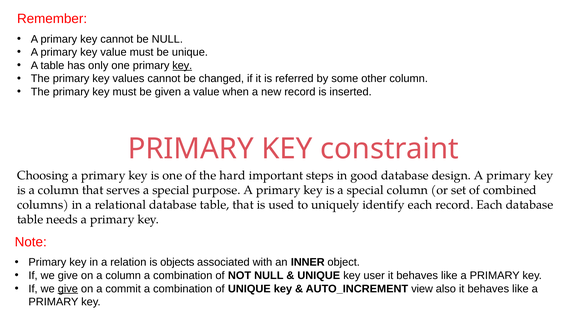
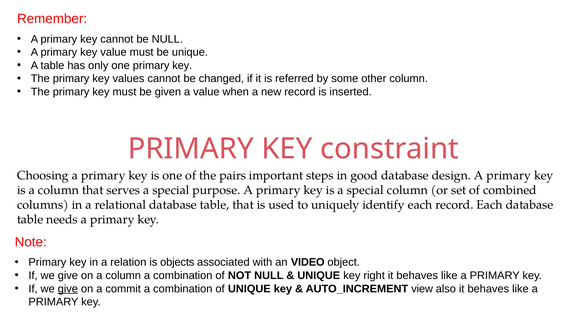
key at (182, 66) underline: present -> none
hard: hard -> pairs
INNER: INNER -> VIDEO
user: user -> right
